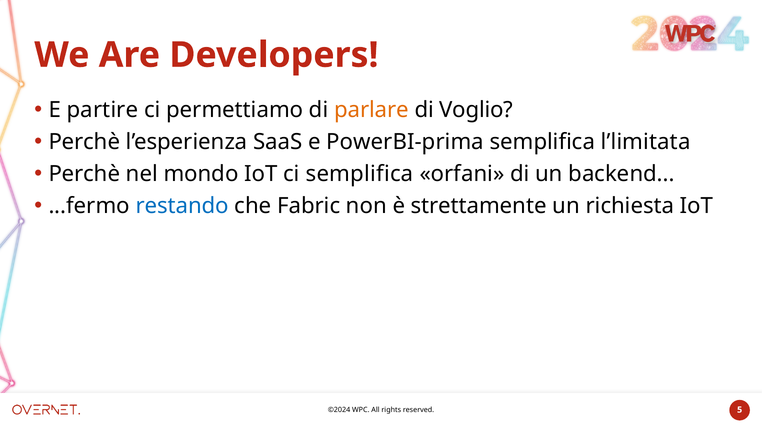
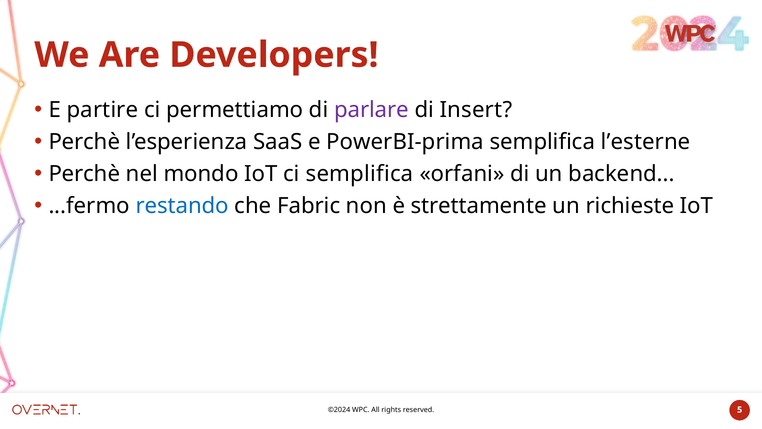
parlare colour: orange -> purple
Voglio: Voglio -> Insert
l’limitata: l’limitata -> l’esterne
richiesta: richiesta -> richieste
